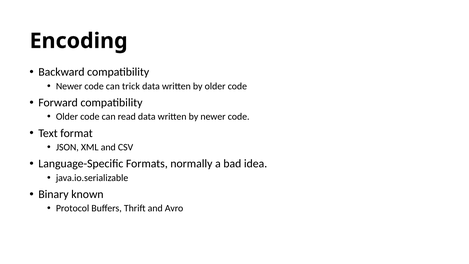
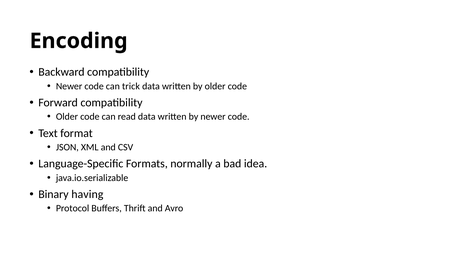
known: known -> having
